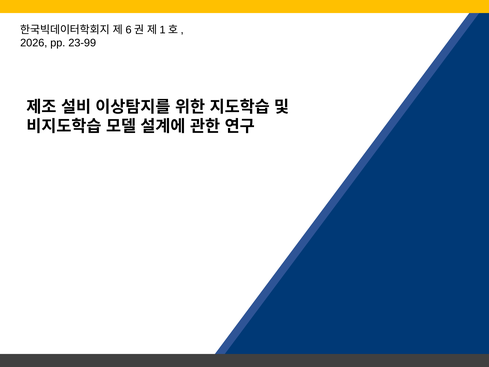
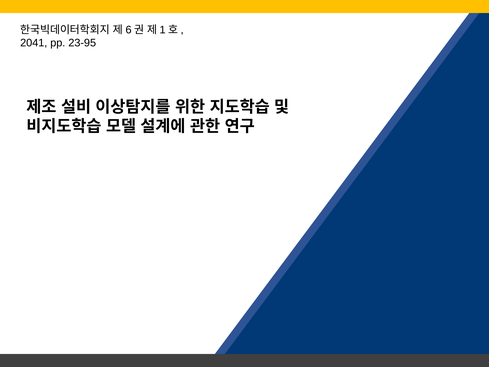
2026: 2026 -> 2041
23-99: 23-99 -> 23-95
